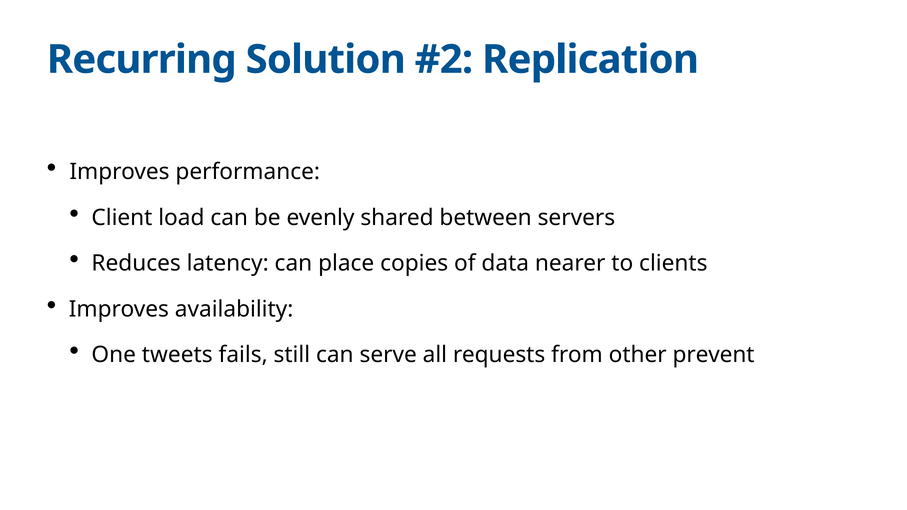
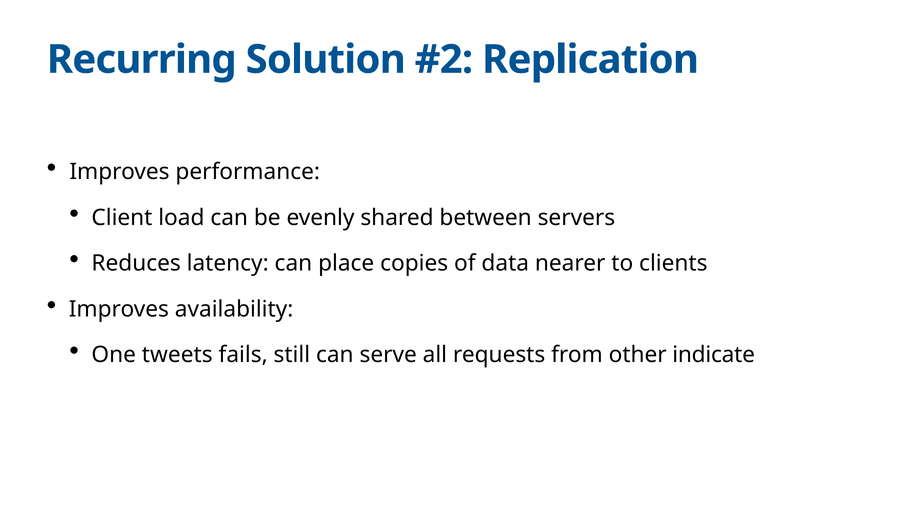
prevent: prevent -> indicate
